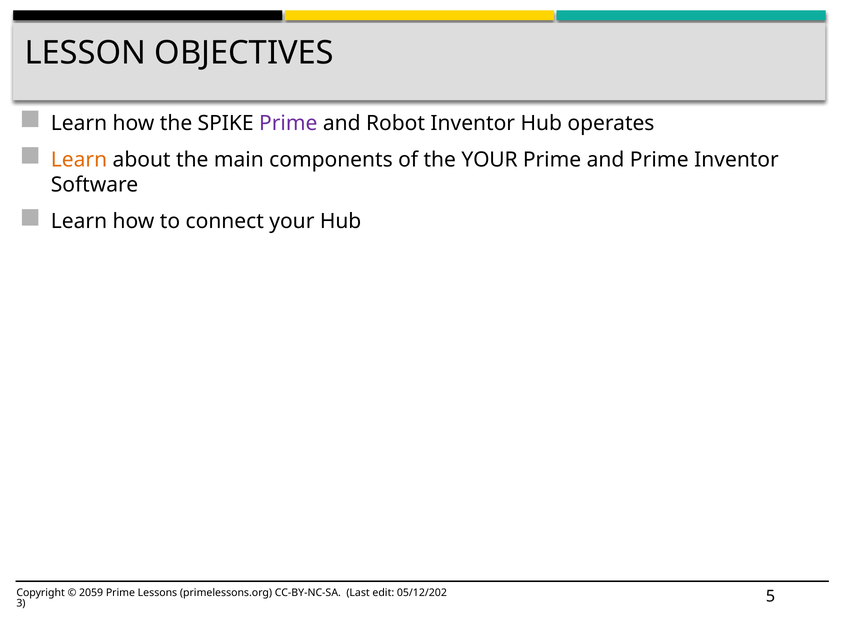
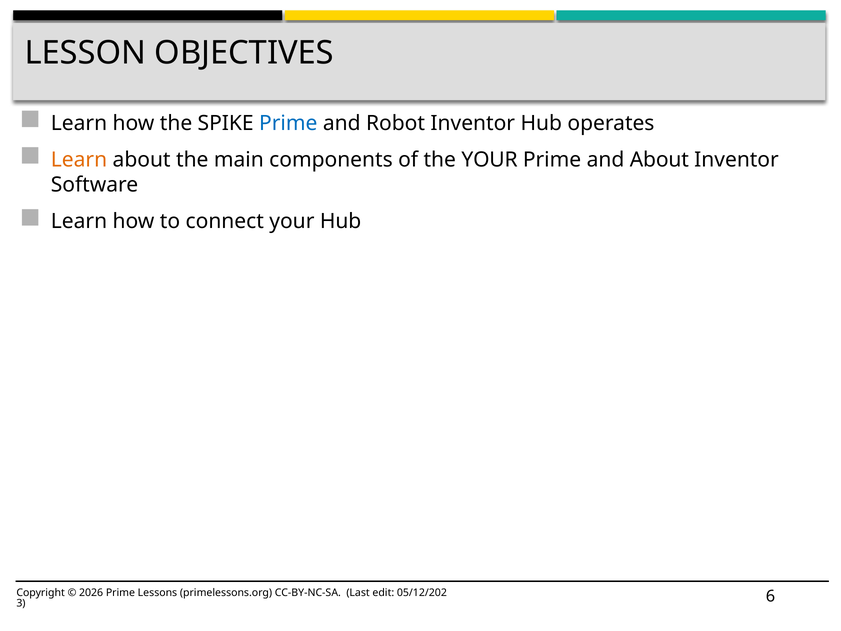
Prime at (288, 123) colour: purple -> blue
and Prime: Prime -> About
2059: 2059 -> 2026
5: 5 -> 6
